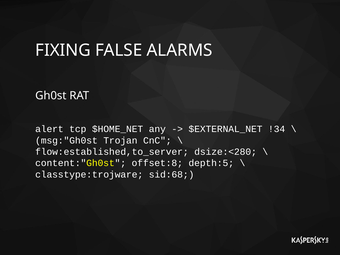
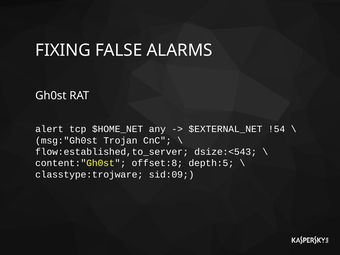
!34: !34 -> !54
dsize:<280: dsize:<280 -> dsize:<543
sid:68: sid:68 -> sid:09
